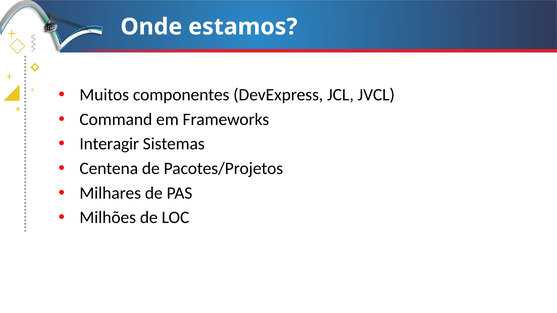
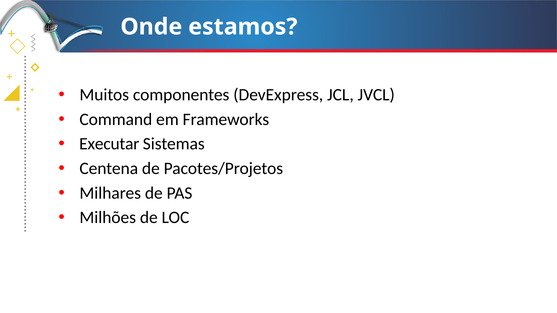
Interagir: Interagir -> Executar
